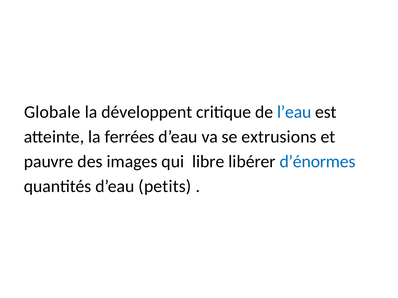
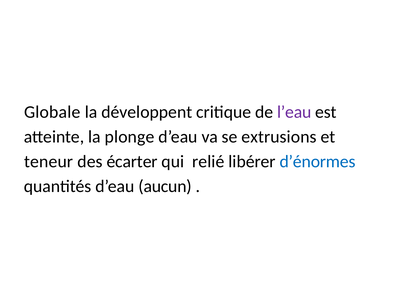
l’eau colour: blue -> purple
ferrées: ferrées -> plonge
pauvre: pauvre -> teneur
images: images -> écarter
libre: libre -> relié
petits: petits -> aucun
